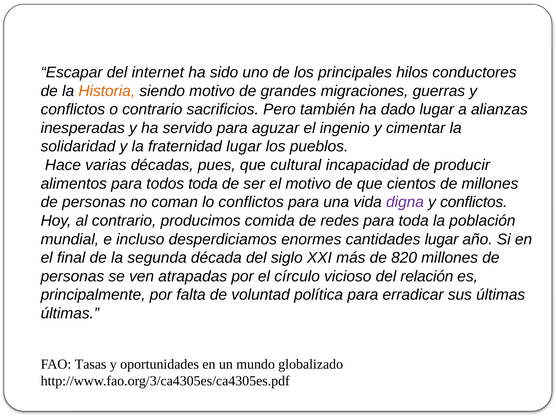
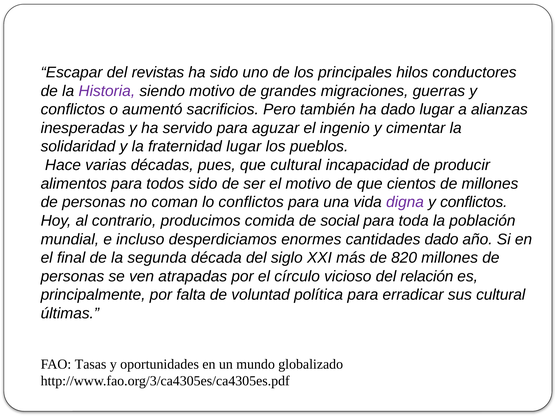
internet: internet -> revistas
Historia colour: orange -> purple
o contrario: contrario -> aumentó
todos toda: toda -> sido
redes: redes -> social
cantidades lugar: lugar -> dado
sus últimas: últimas -> cultural
